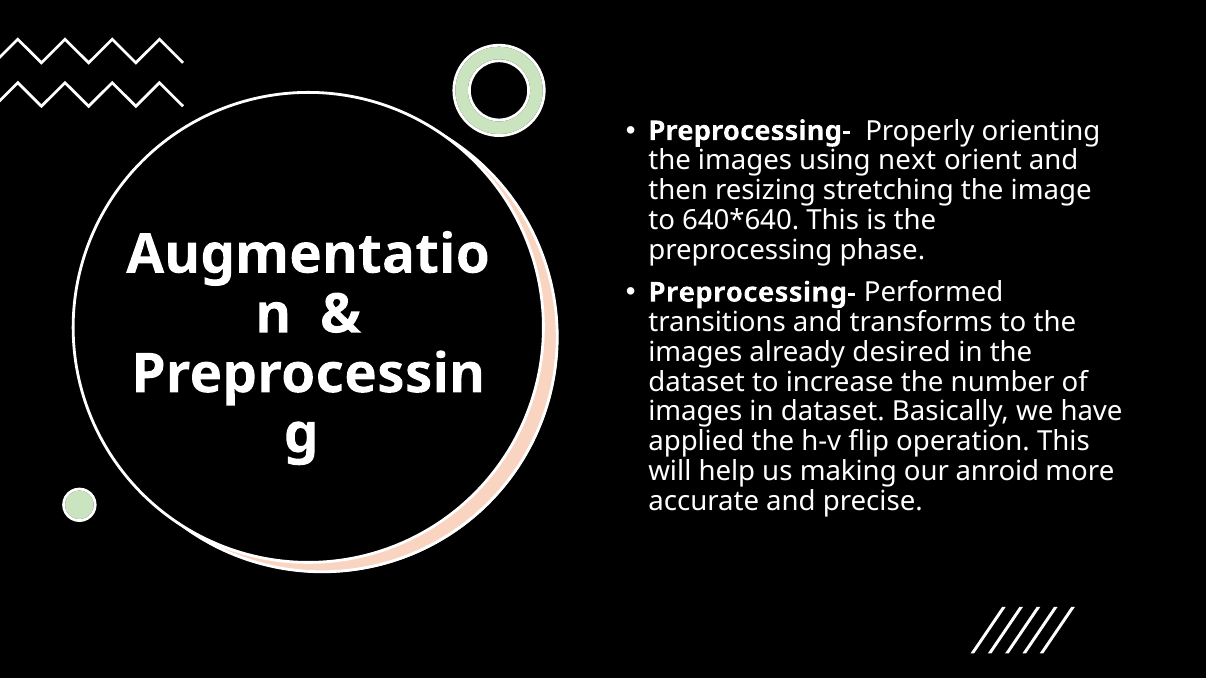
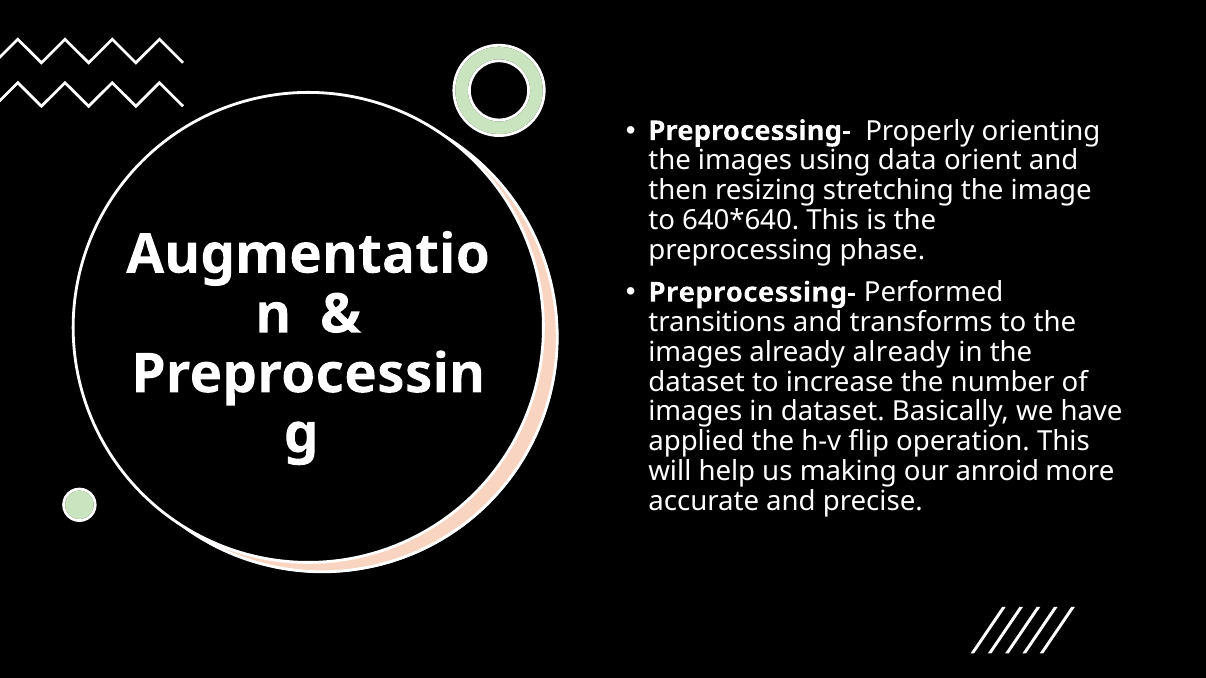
next: next -> data
already desired: desired -> already
